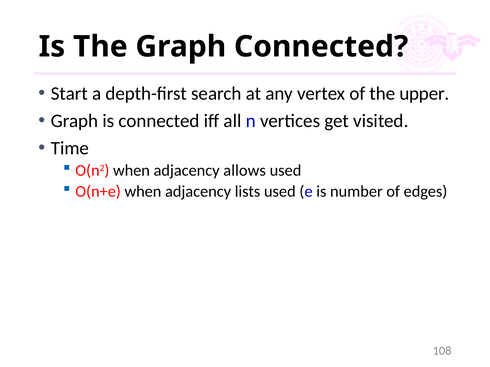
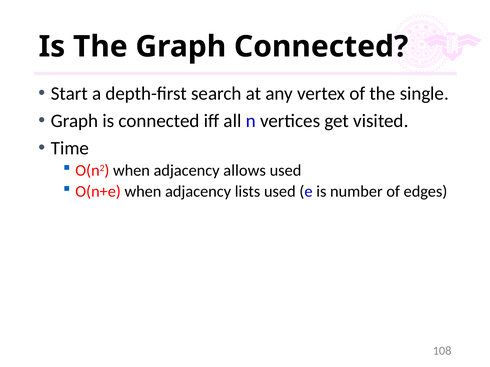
upper: upper -> single
